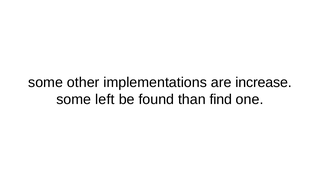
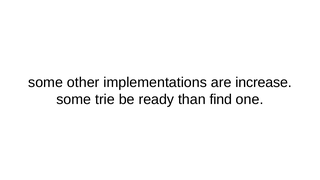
left: left -> trie
found: found -> ready
